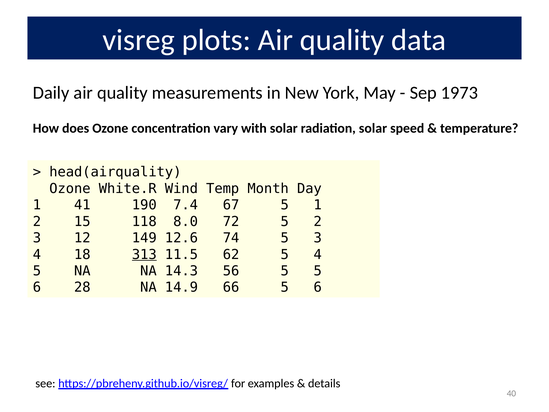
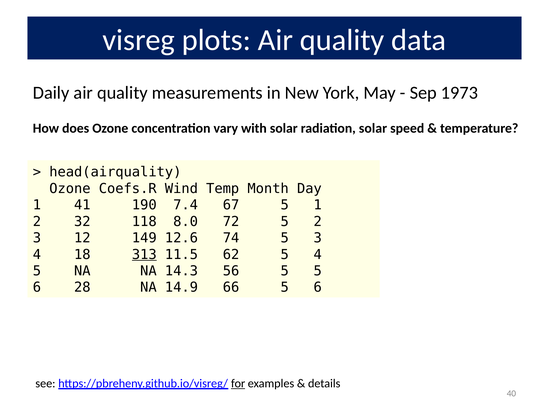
White.R: White.R -> Coefs.R
15: 15 -> 32
for underline: none -> present
